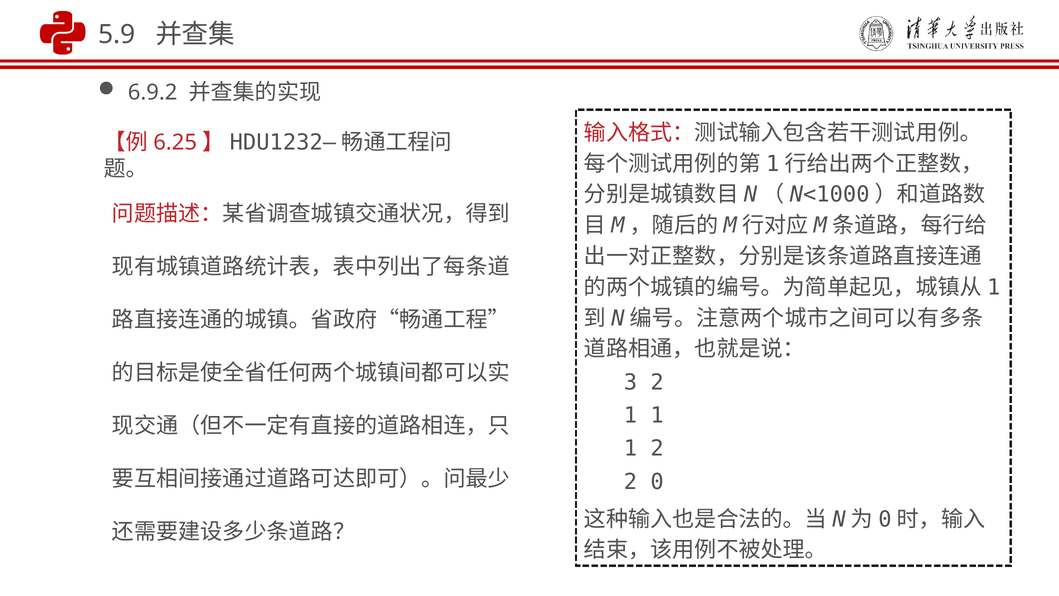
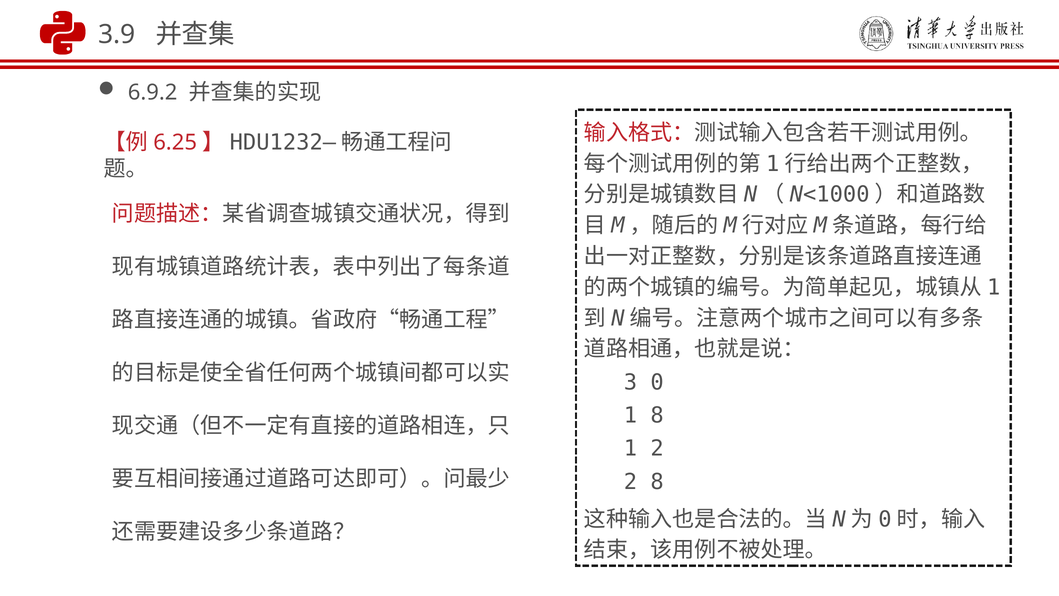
5.9: 5.9 -> 3.9
3 2: 2 -> 0
1 at (657, 415): 1 -> 8
2 0: 0 -> 8
